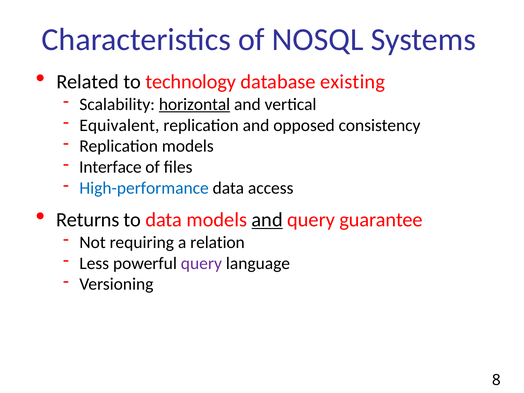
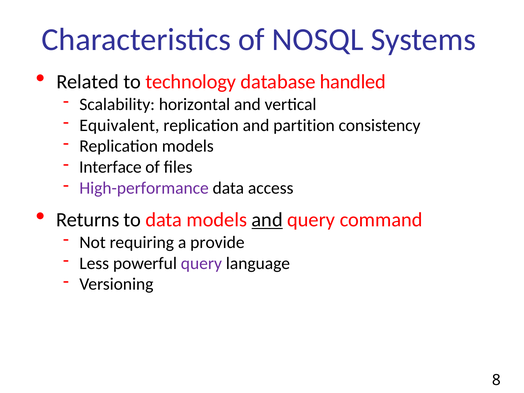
existing: existing -> handled
horizontal underline: present -> none
opposed: opposed -> partition
High-performance colour: blue -> purple
guarantee: guarantee -> command
relation: relation -> provide
